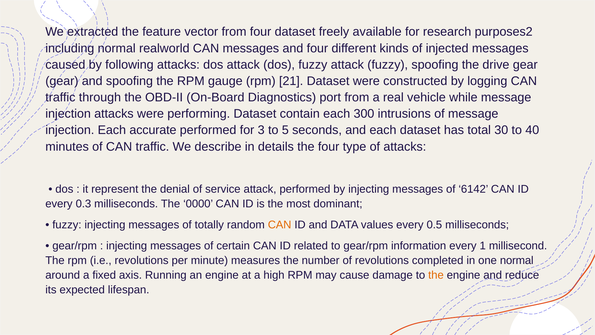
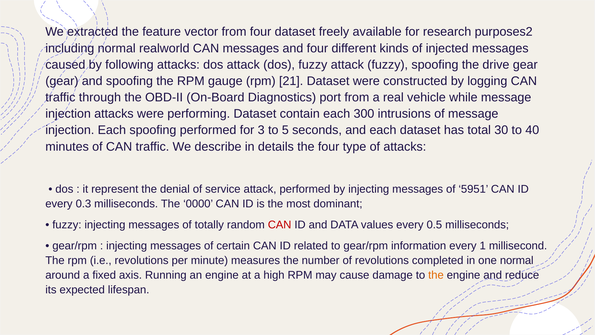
Each accurate: accurate -> spoofing
6142: 6142 -> 5951
CAN at (280, 225) colour: orange -> red
